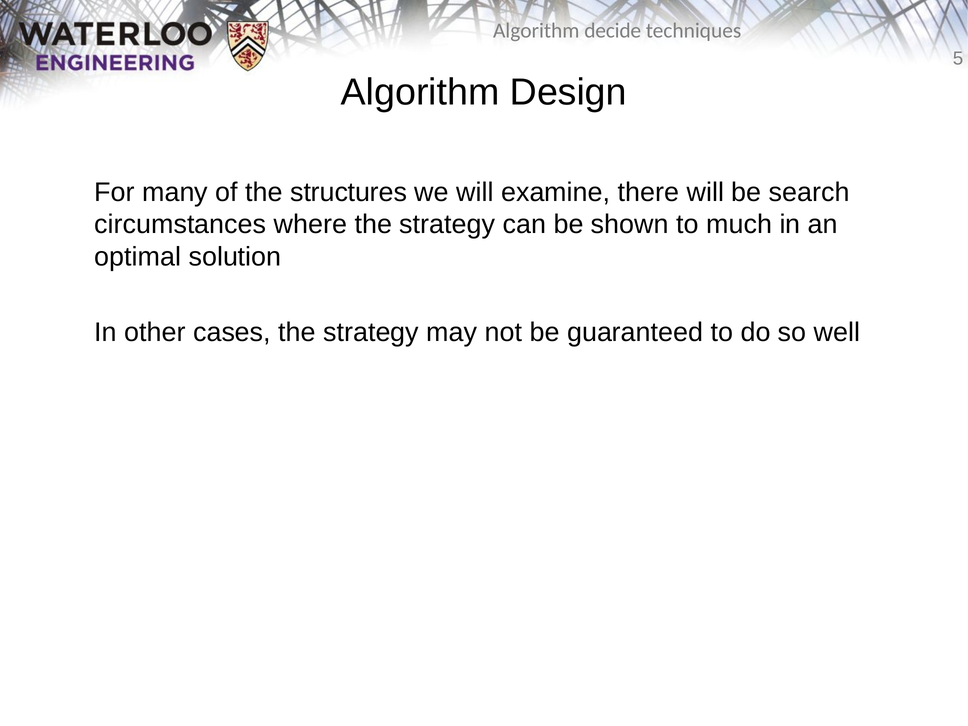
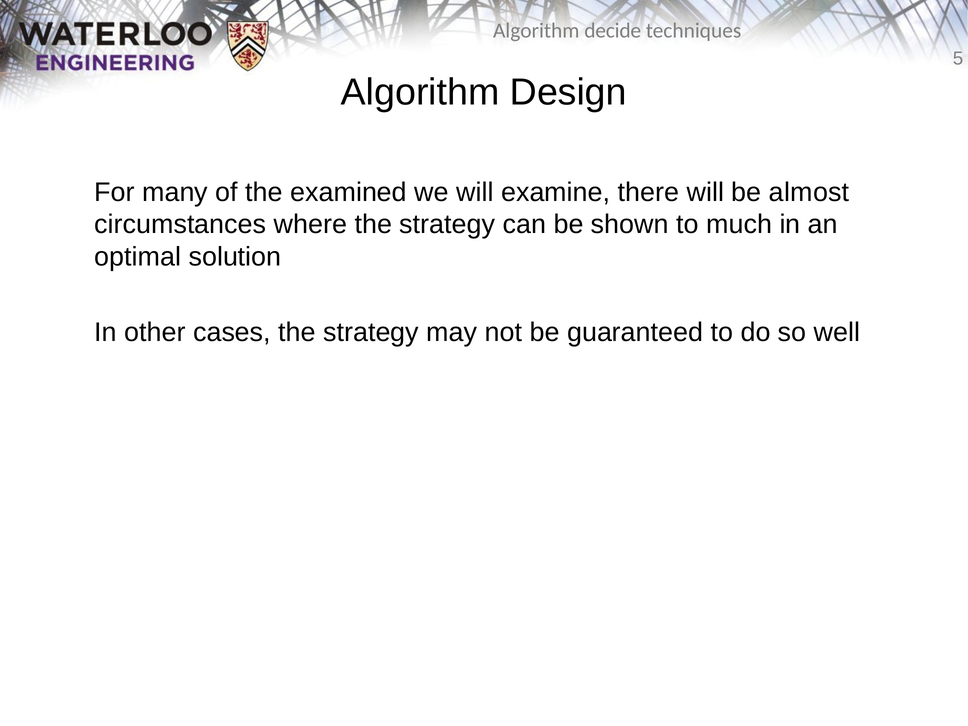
structures: structures -> examined
search: search -> almost
